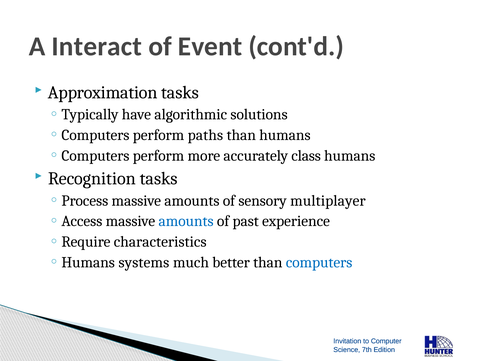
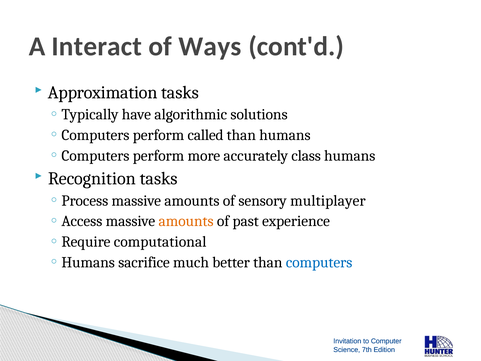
Event: Event -> Ways
paths: paths -> called
amounts at (186, 221) colour: blue -> orange
characteristics: characteristics -> computational
systems: systems -> sacrifice
